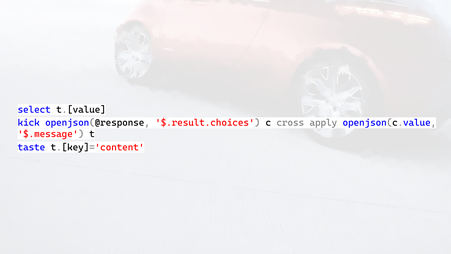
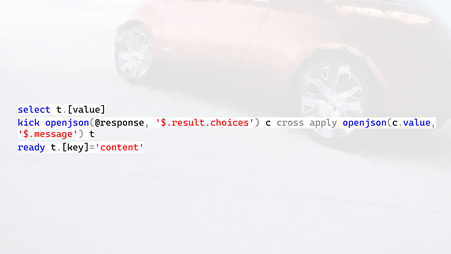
taste: taste -> ready
